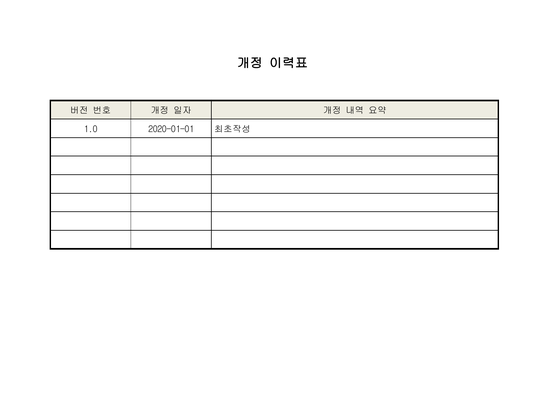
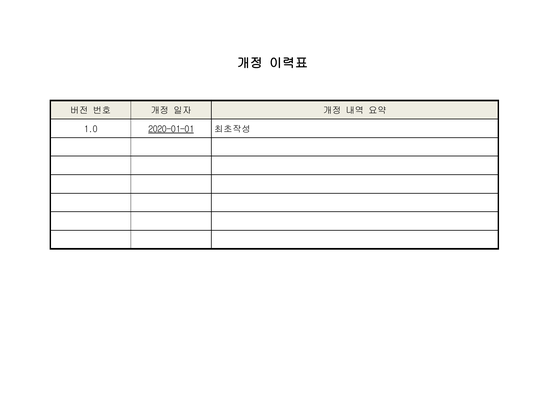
2020-01-01 underline: none -> present
